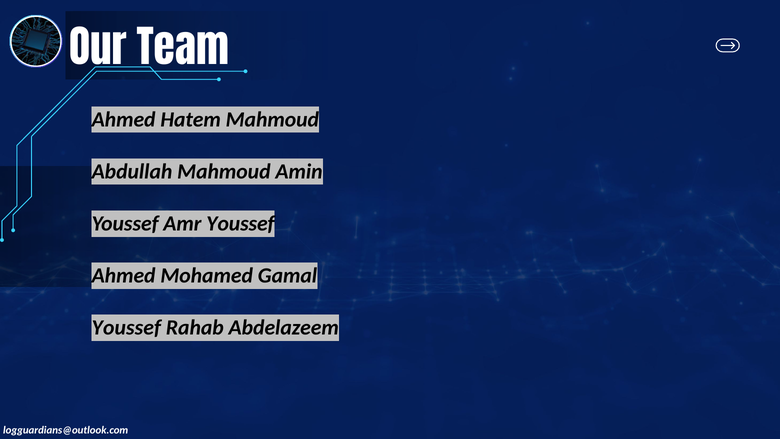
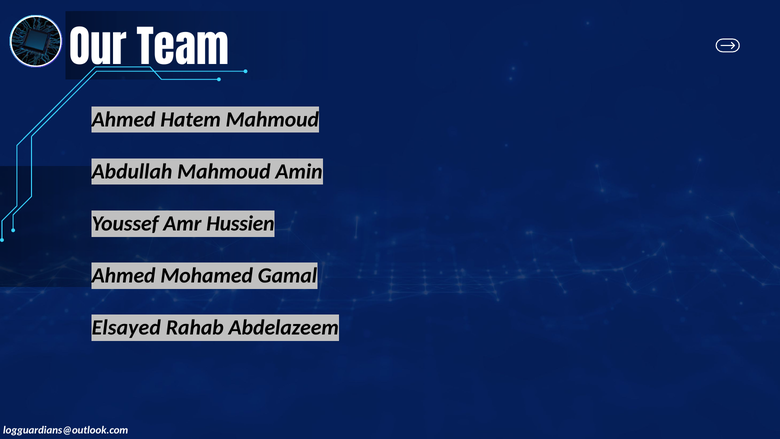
Amr Youssef: Youssef -> Hussien
Youssef at (126, 328): Youssef -> Elsayed
